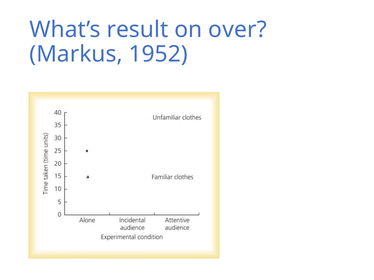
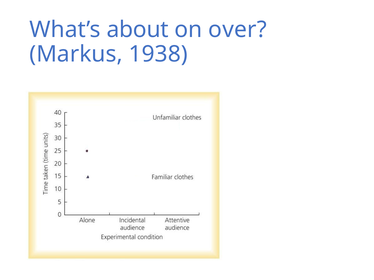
result: result -> about
1952: 1952 -> 1938
